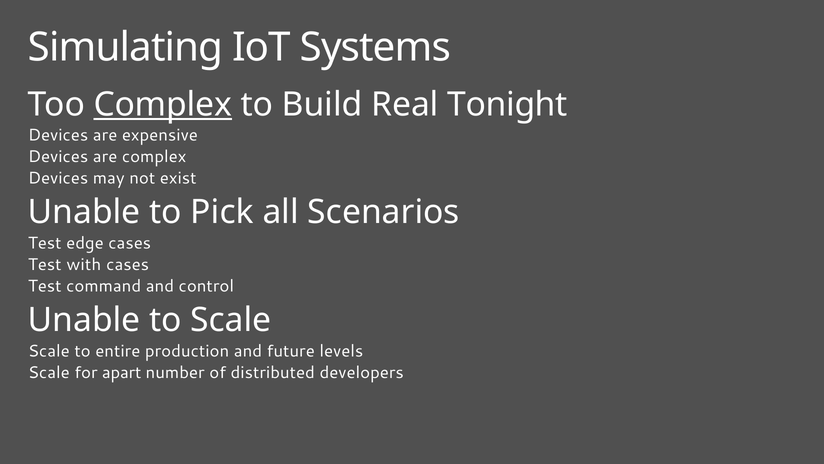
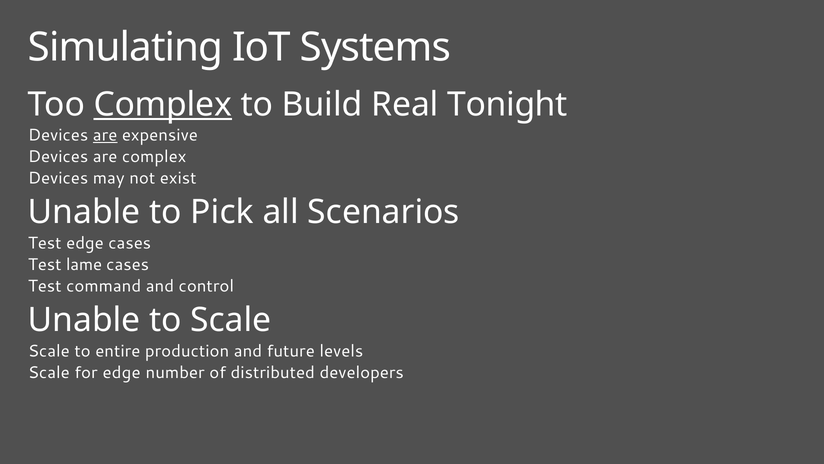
are at (105, 135) underline: none -> present
with: with -> lame
for apart: apart -> edge
